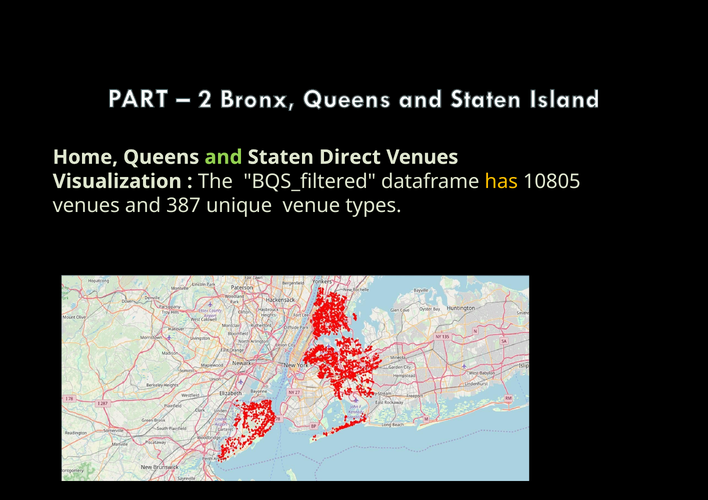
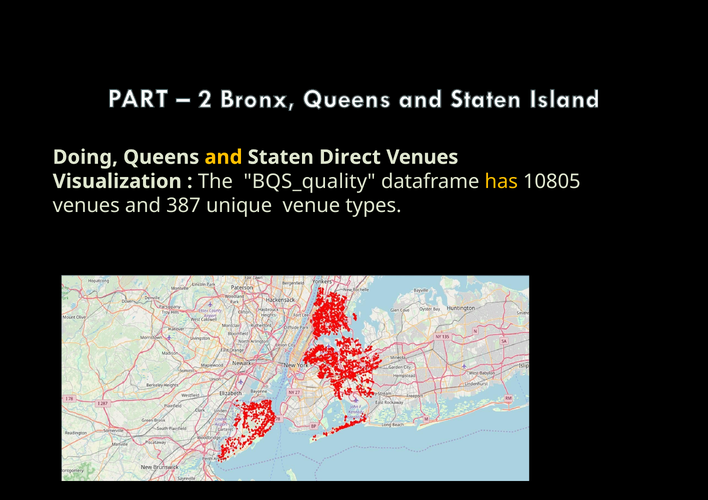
Home: Home -> Doing
and at (223, 157) colour: light green -> yellow
BQS_filtered: BQS_filtered -> BQS_quality
